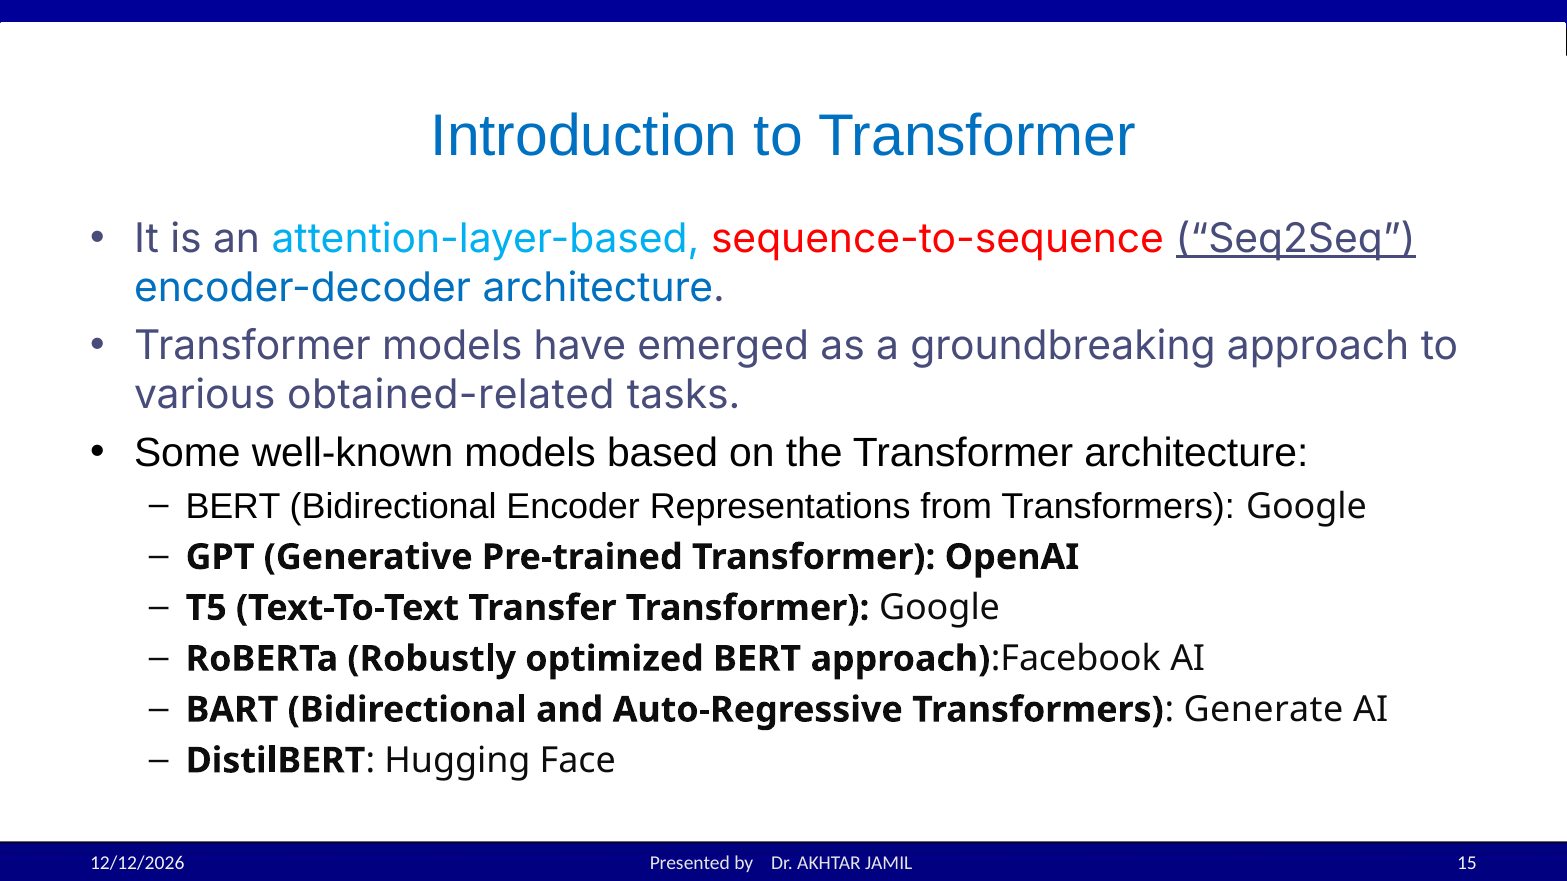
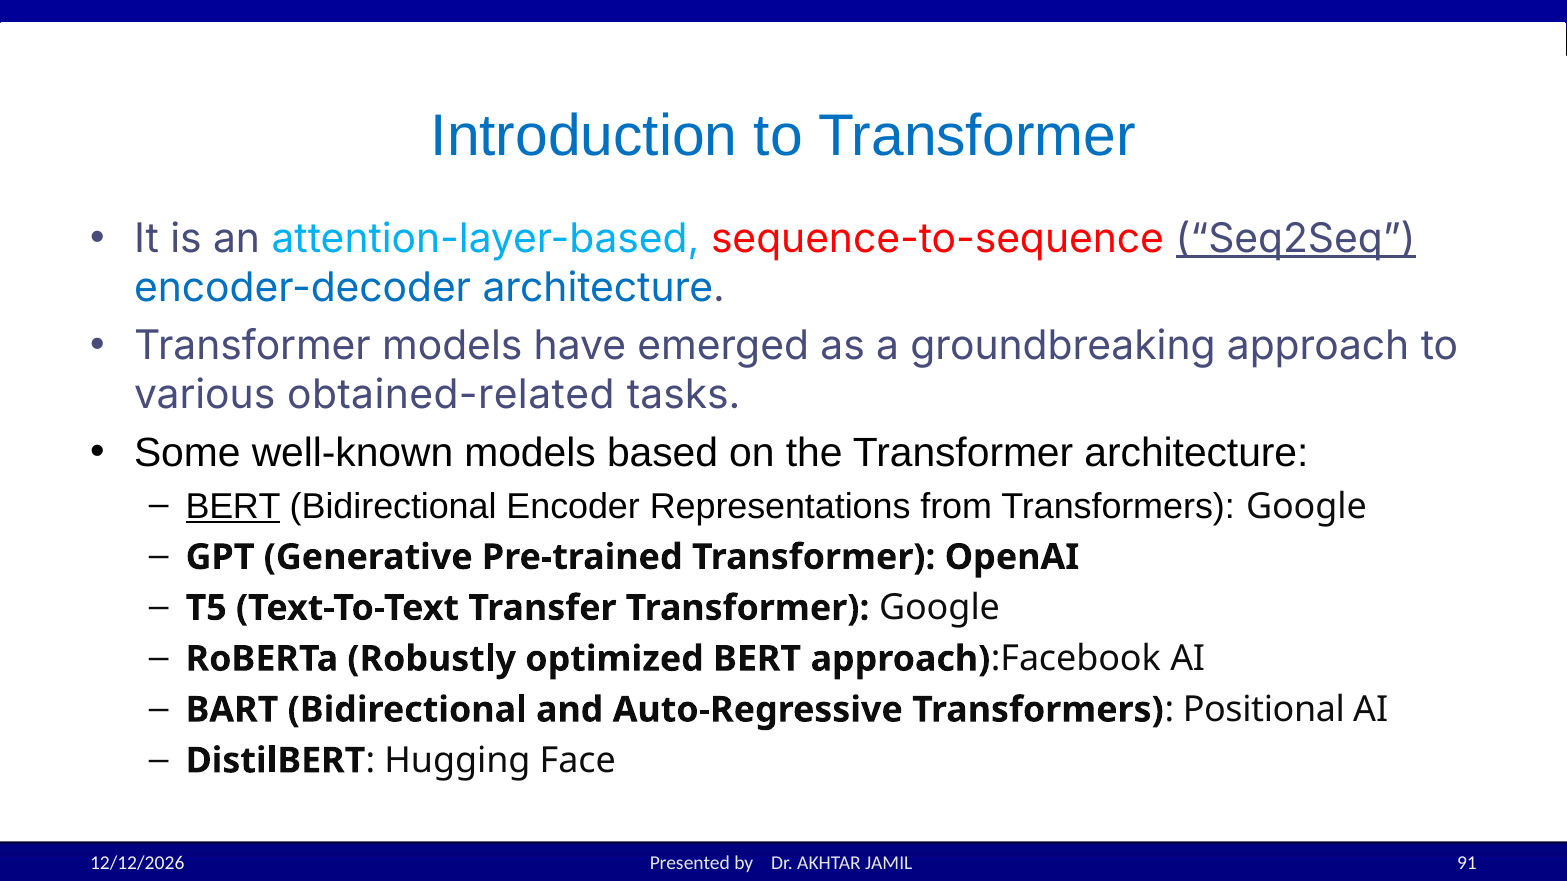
BERT at (233, 507) underline: none -> present
Generate: Generate -> Positional
15: 15 -> 91
